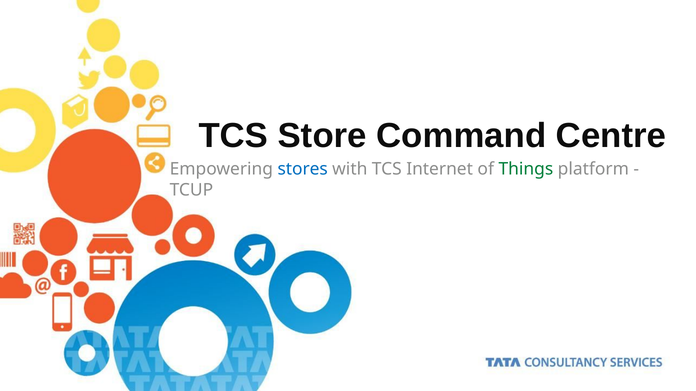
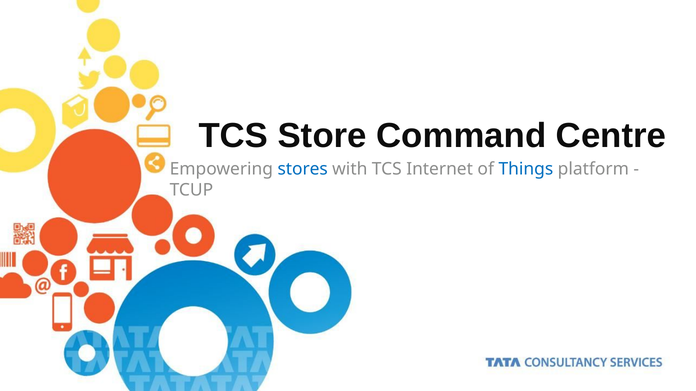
Things colour: green -> blue
